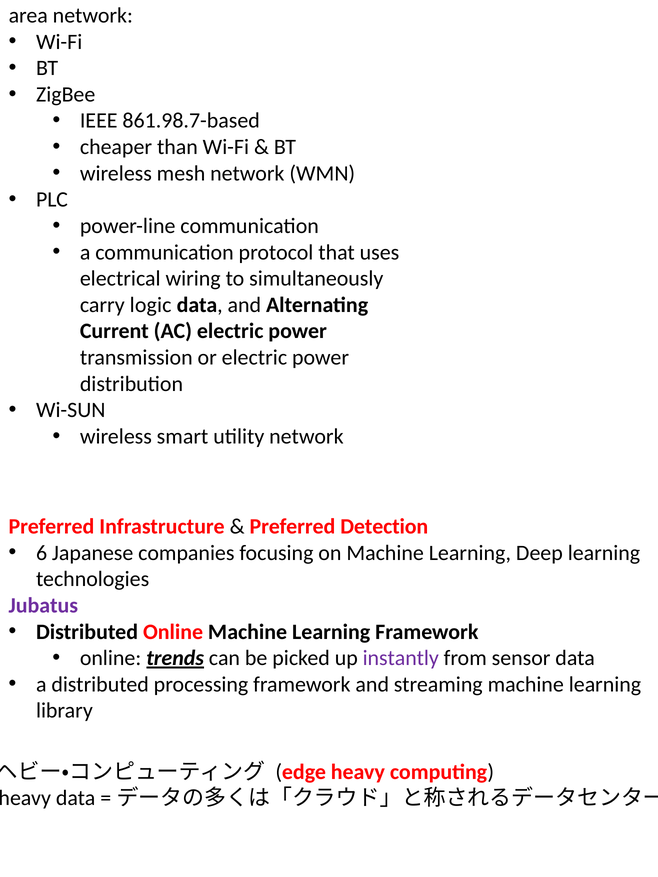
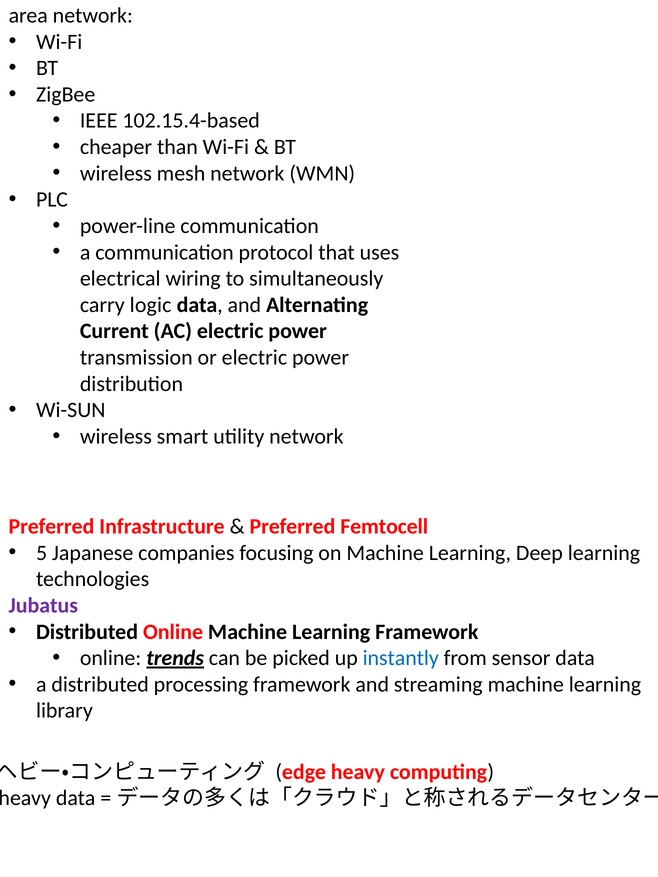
861.98.7-based: 861.98.7-based -> 102.15.4-based
Detection: Detection -> Femtocell
6: 6 -> 5
instantly colour: purple -> blue
